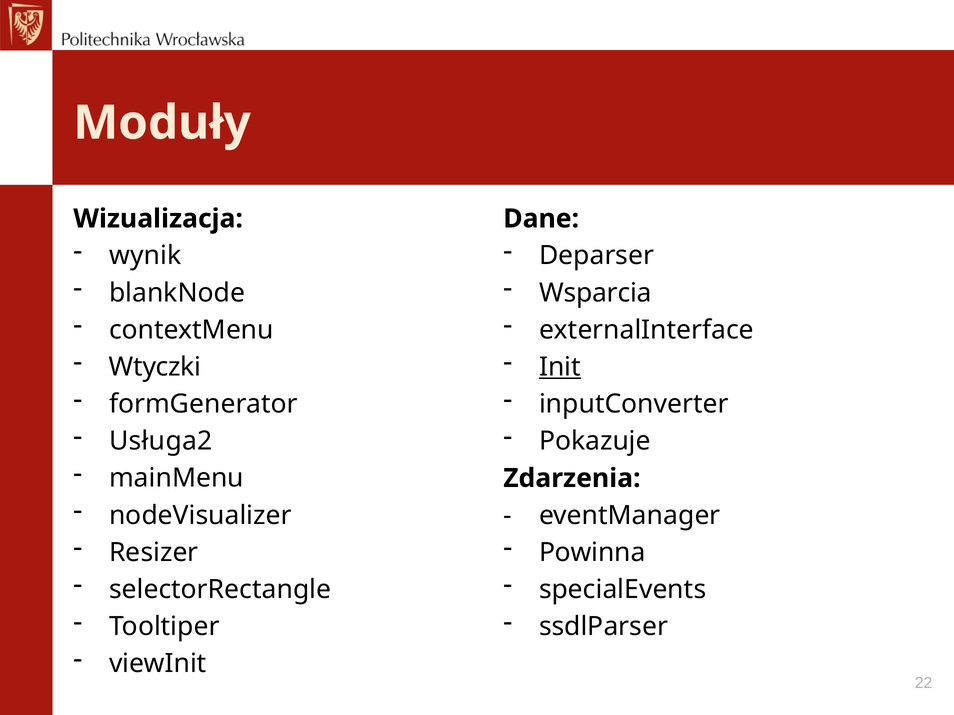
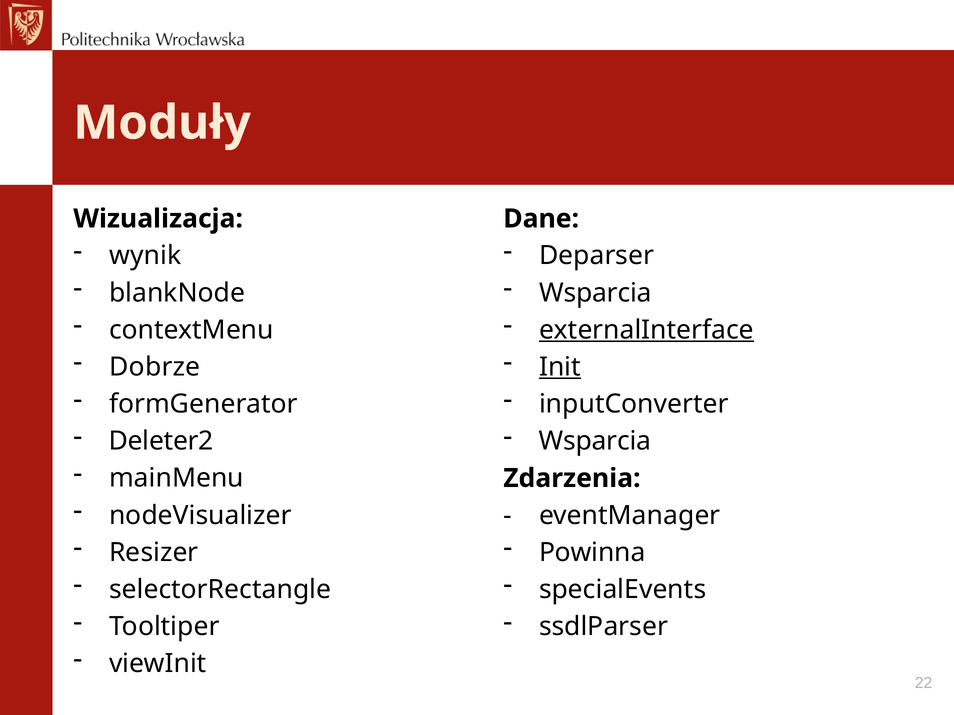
externalInterface underline: none -> present
Wtyczki: Wtyczki -> Dobrze
Usługa2: Usługa2 -> Deleter2
Pokazuje at (595, 441): Pokazuje -> Wsparcia
